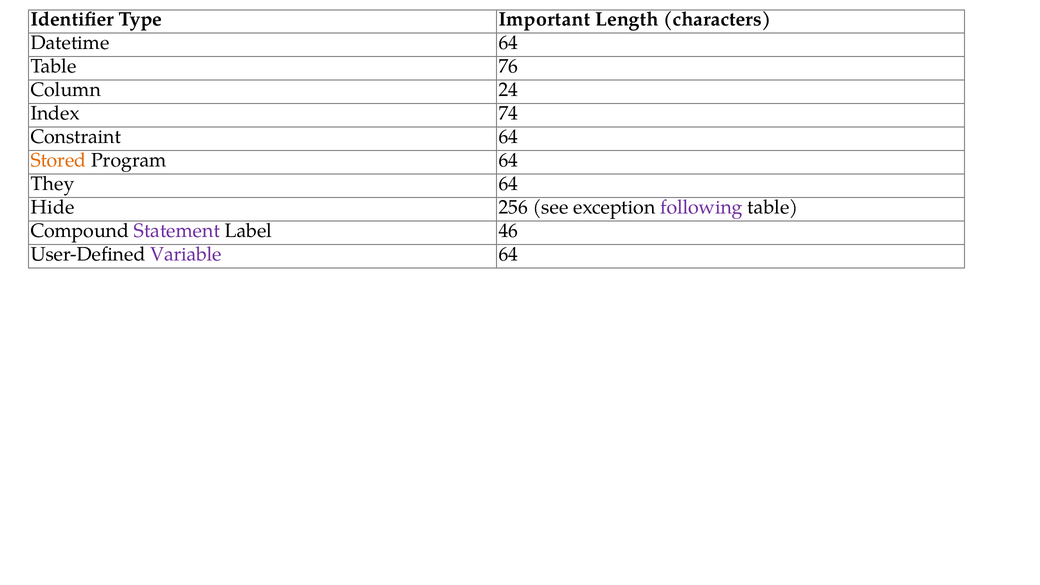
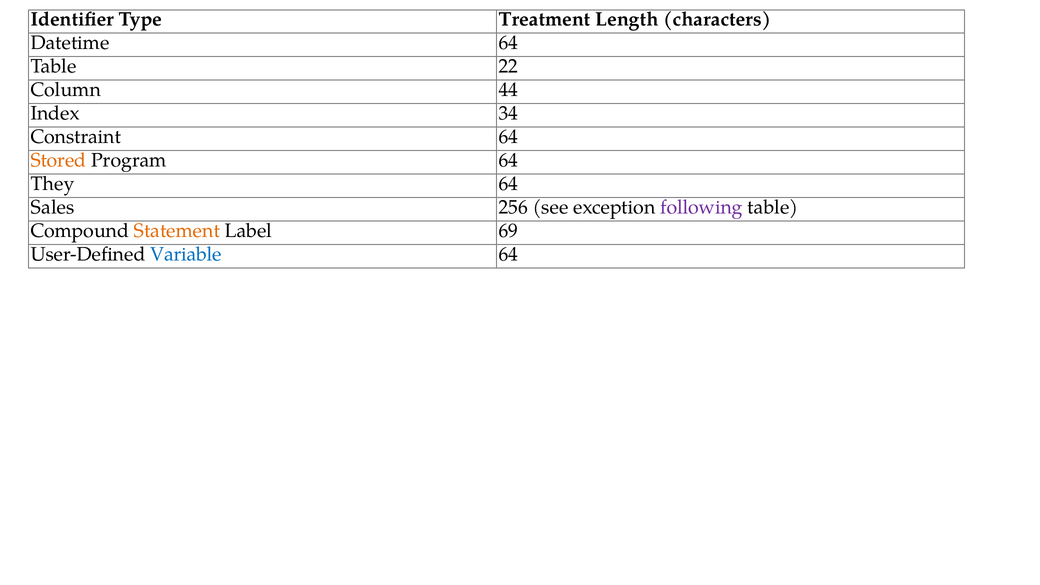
Important: Important -> Treatment
76: 76 -> 22
24: 24 -> 44
74: 74 -> 34
Hide: Hide -> Sales
Statement colour: purple -> orange
46: 46 -> 69
Variable colour: purple -> blue
